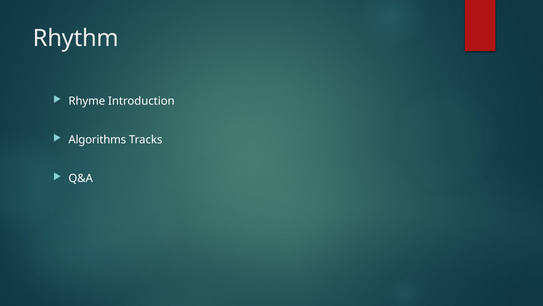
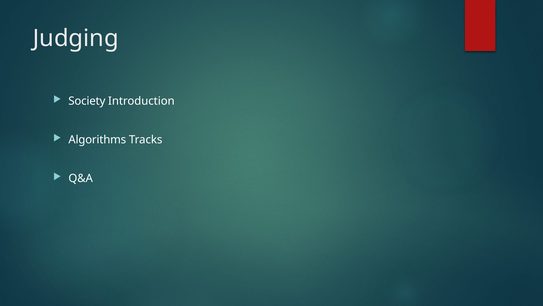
Rhythm: Rhythm -> Judging
Rhyme: Rhyme -> Society
